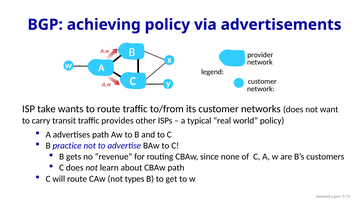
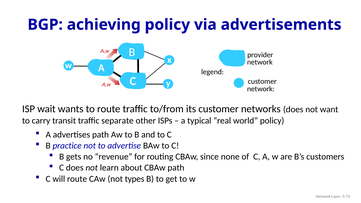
take: take -> wait
provides: provides -> separate
